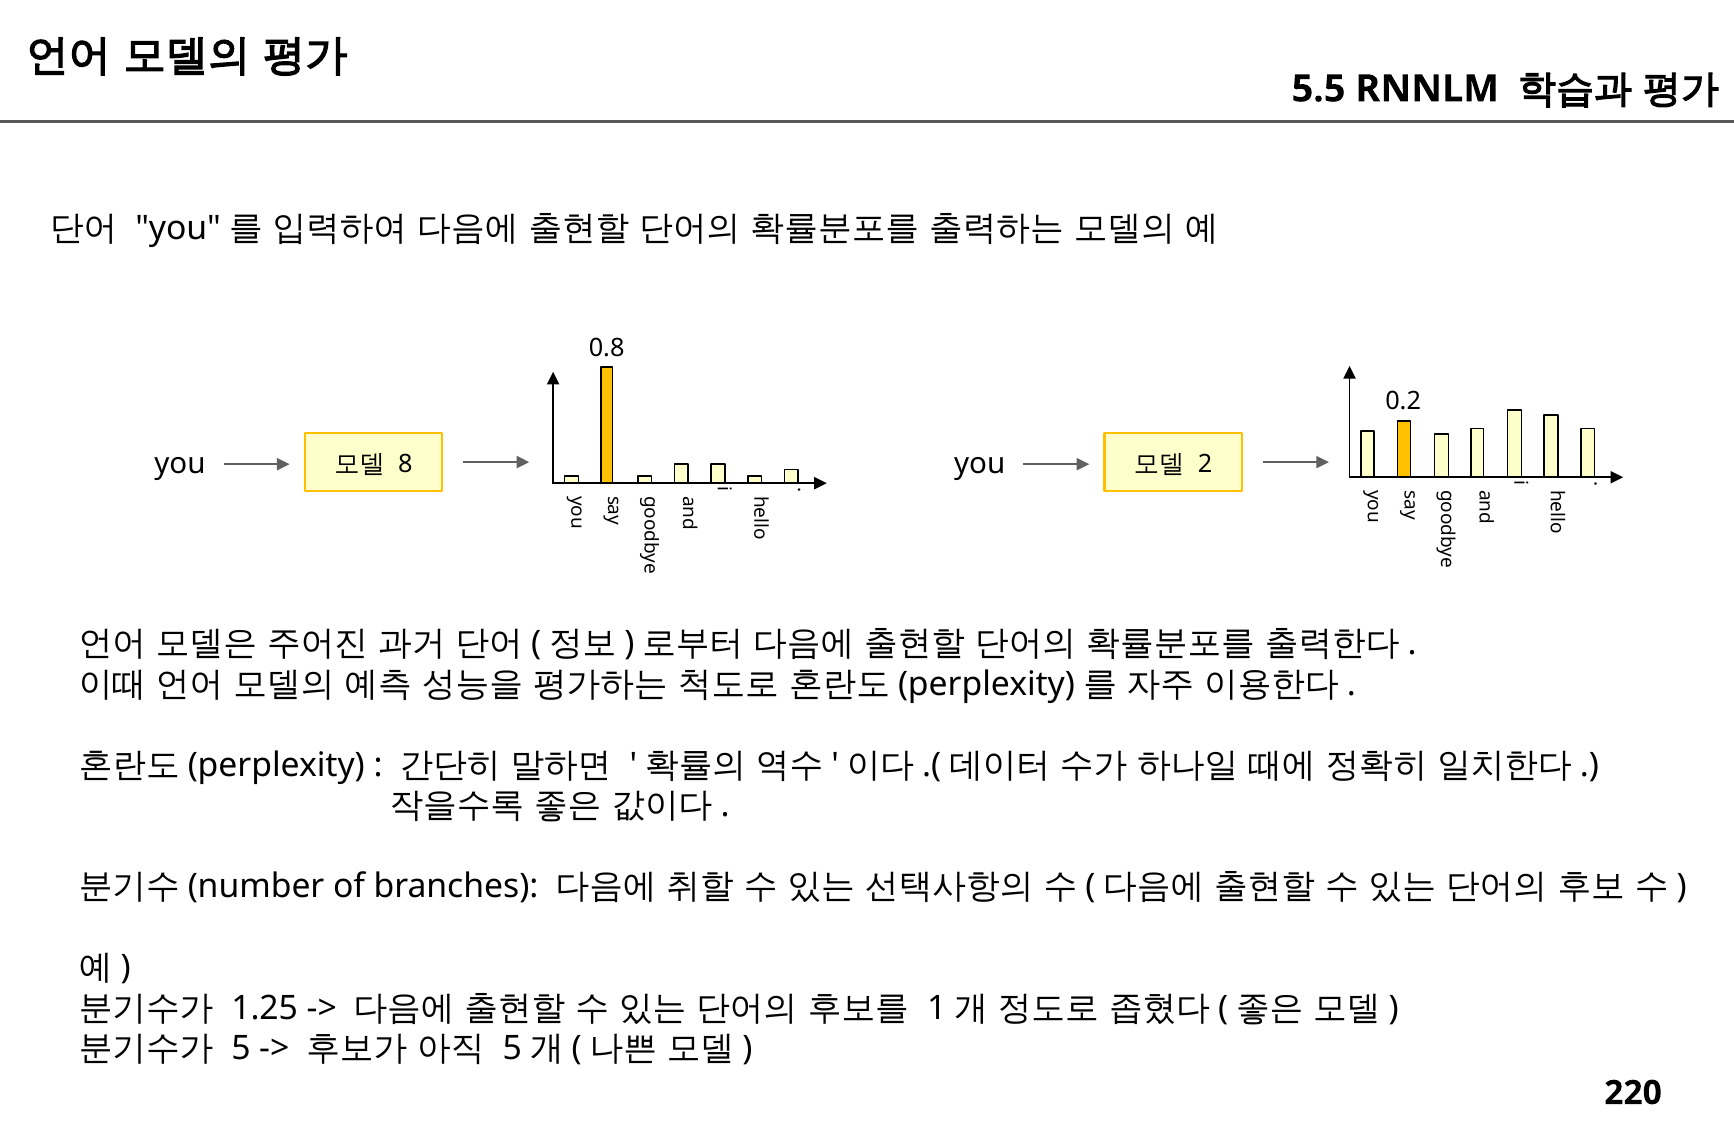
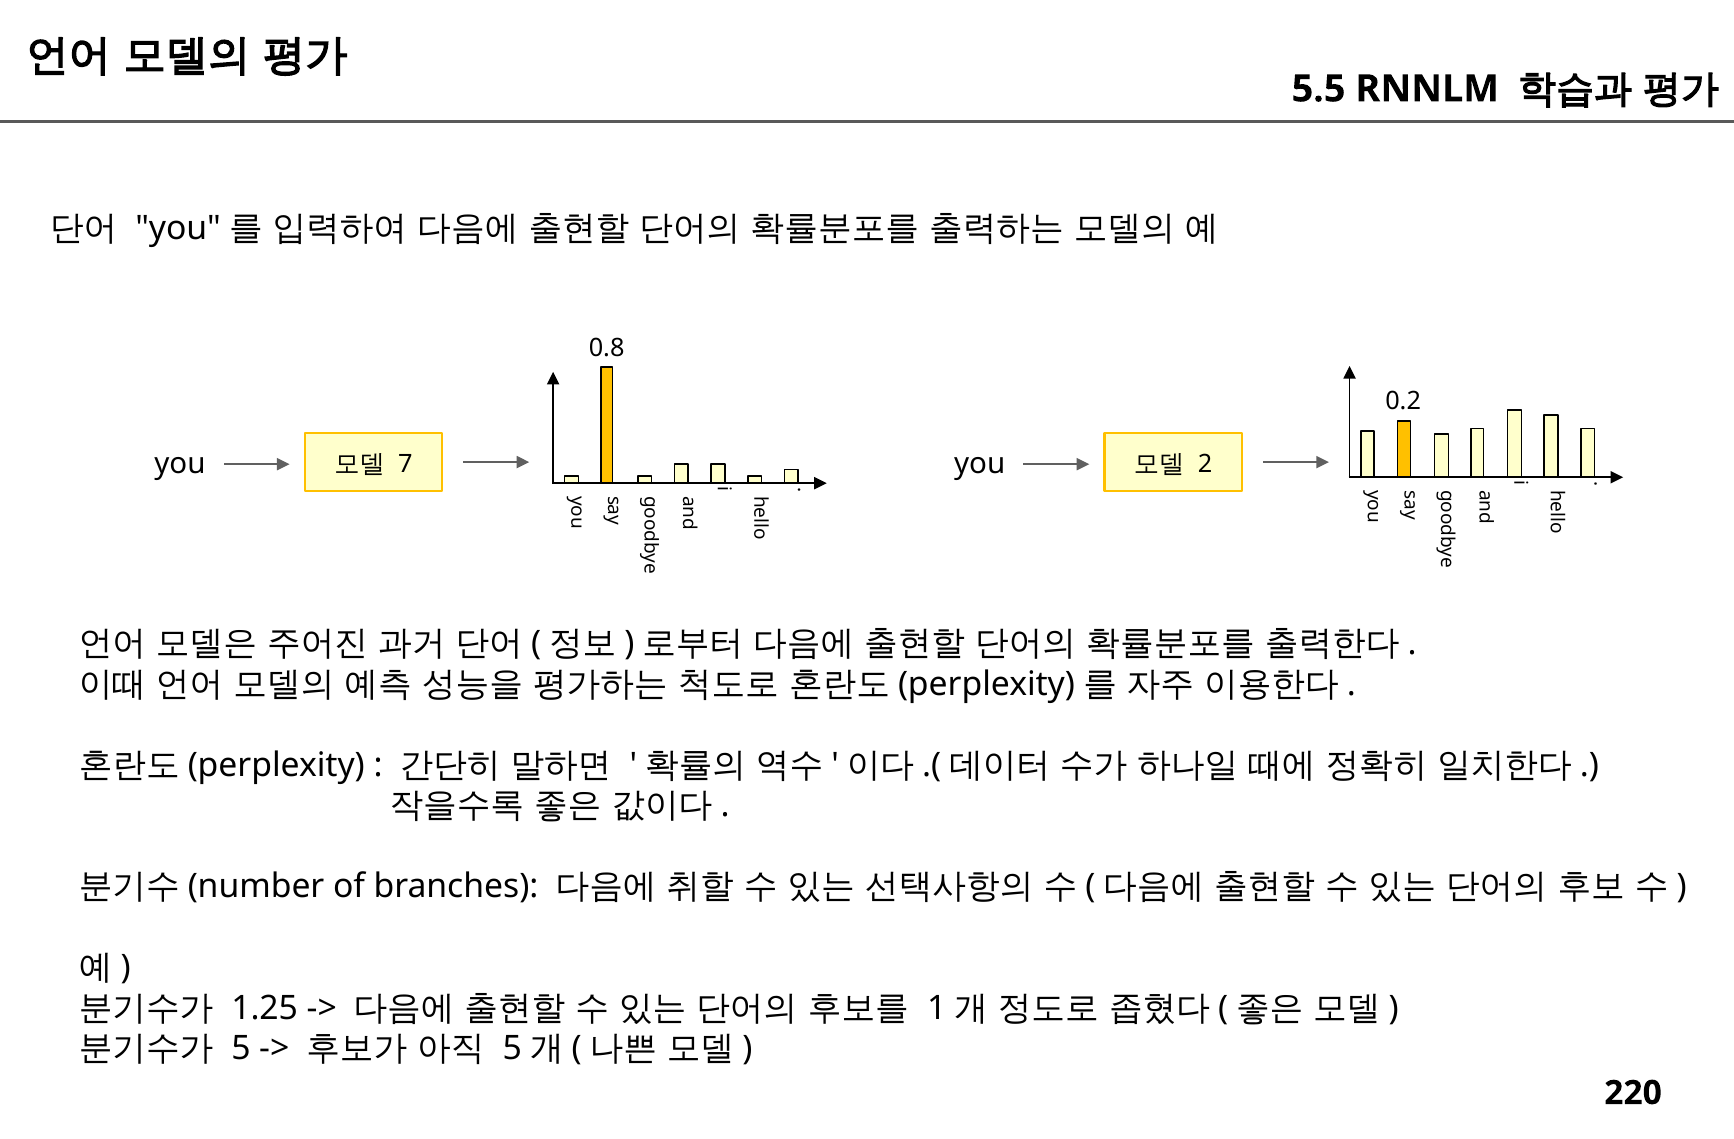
8: 8 -> 7
